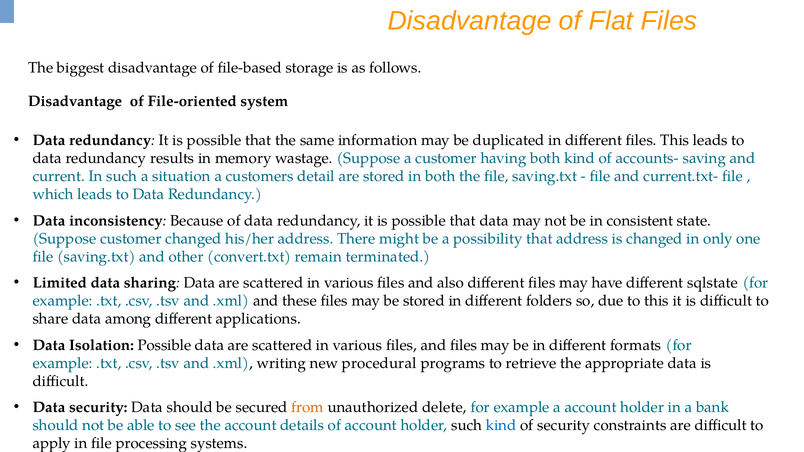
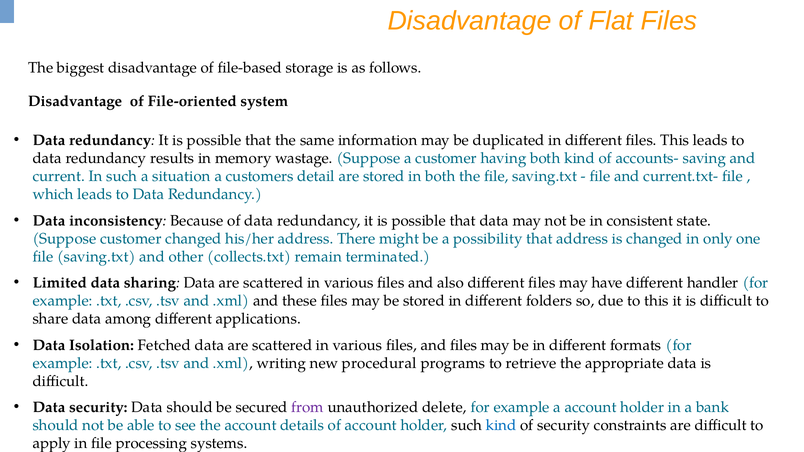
convert.txt: convert.txt -> collects.txt
sqlstate: sqlstate -> handler
Isolation Possible: Possible -> Fetched
from colour: orange -> purple
